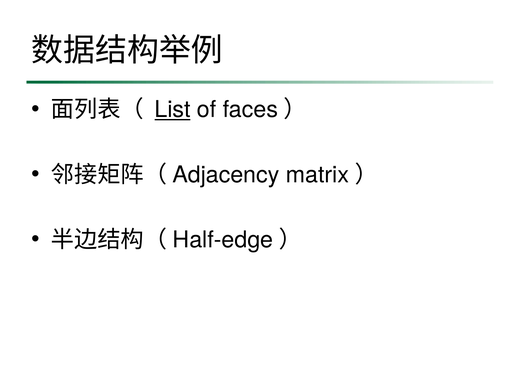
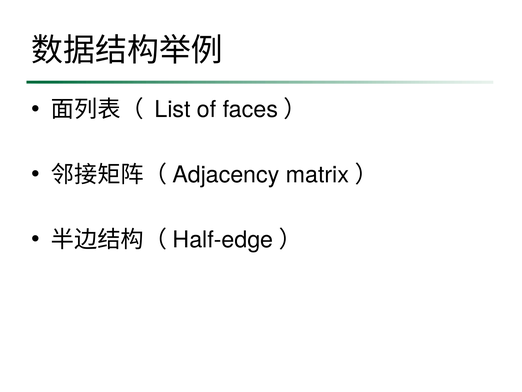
List underline: present -> none
